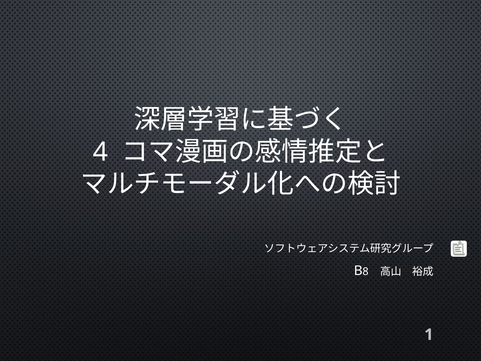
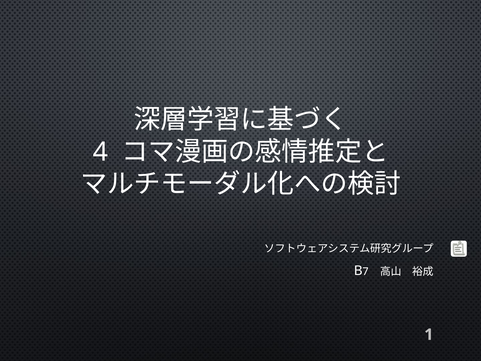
8: 8 -> 7
